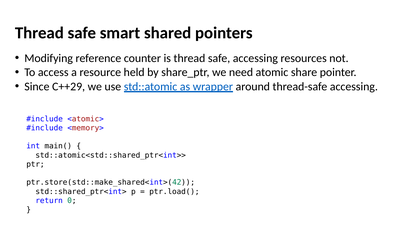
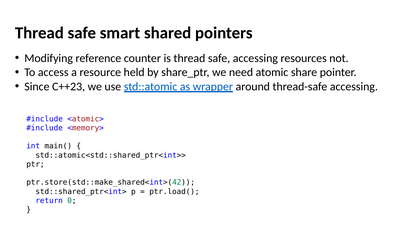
C++29: C++29 -> C++23
